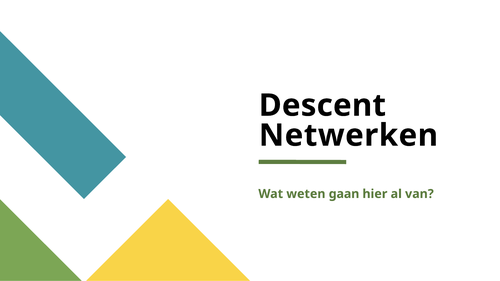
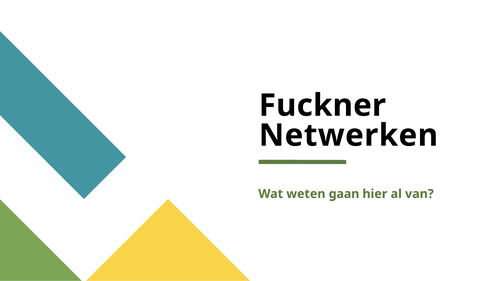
Descent: Descent -> Fuckner
